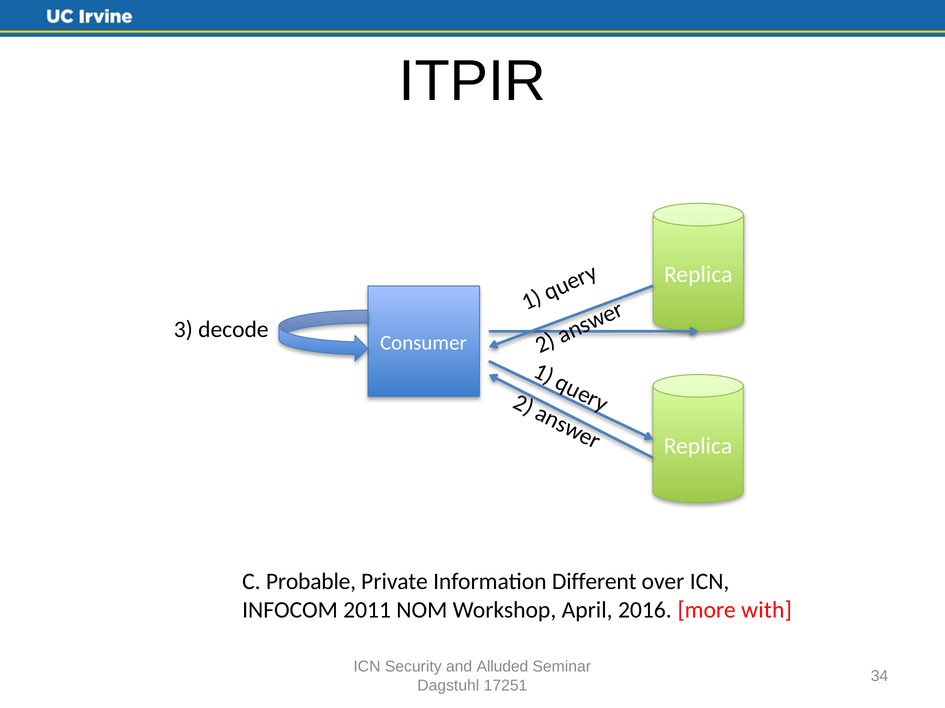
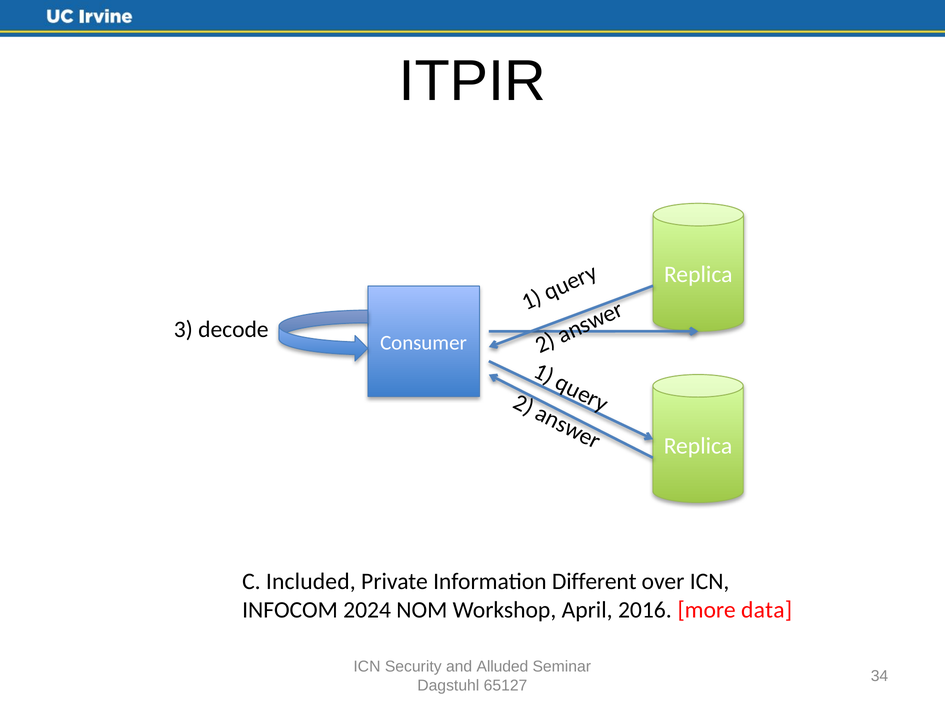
Probable: Probable -> Included
2011: 2011 -> 2024
with: with -> data
17251: 17251 -> 65127
